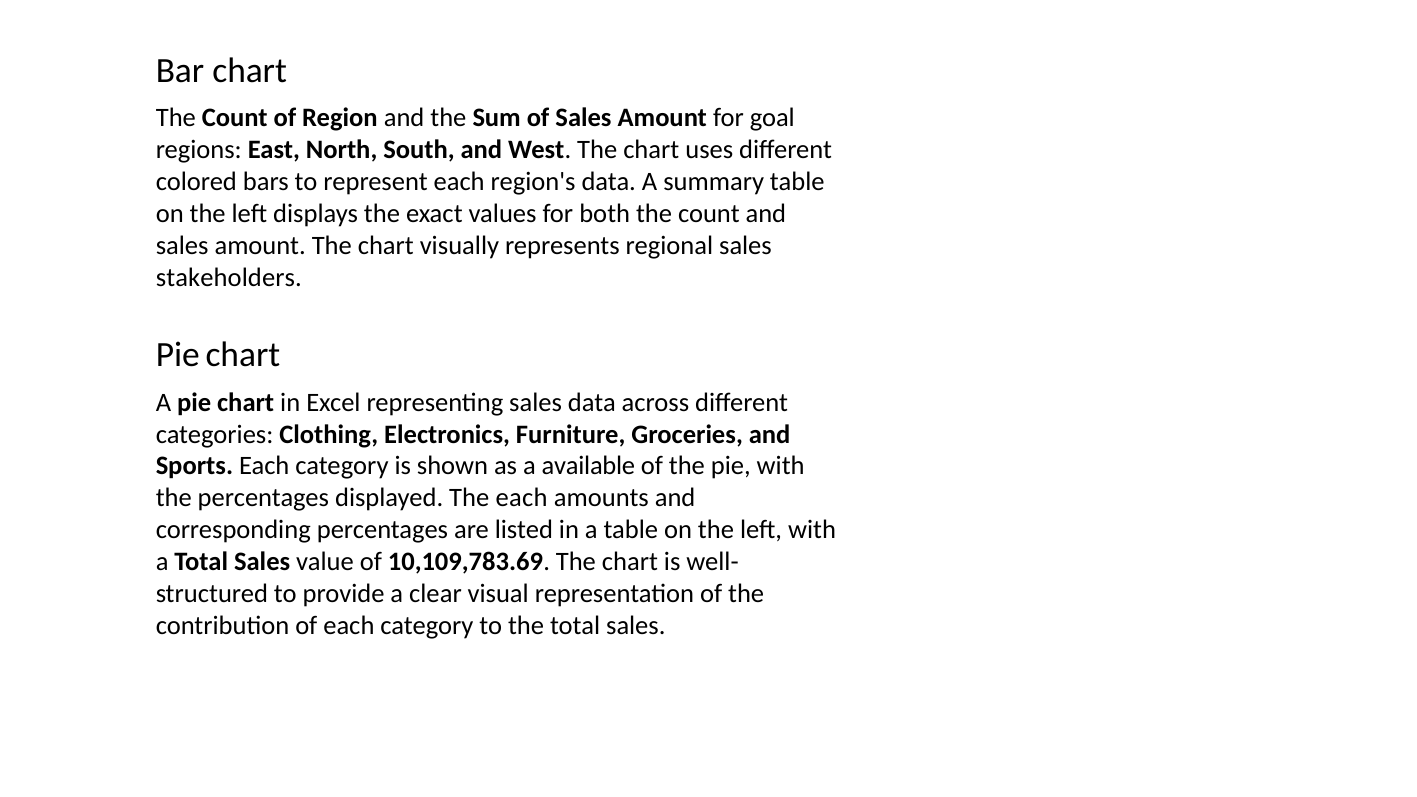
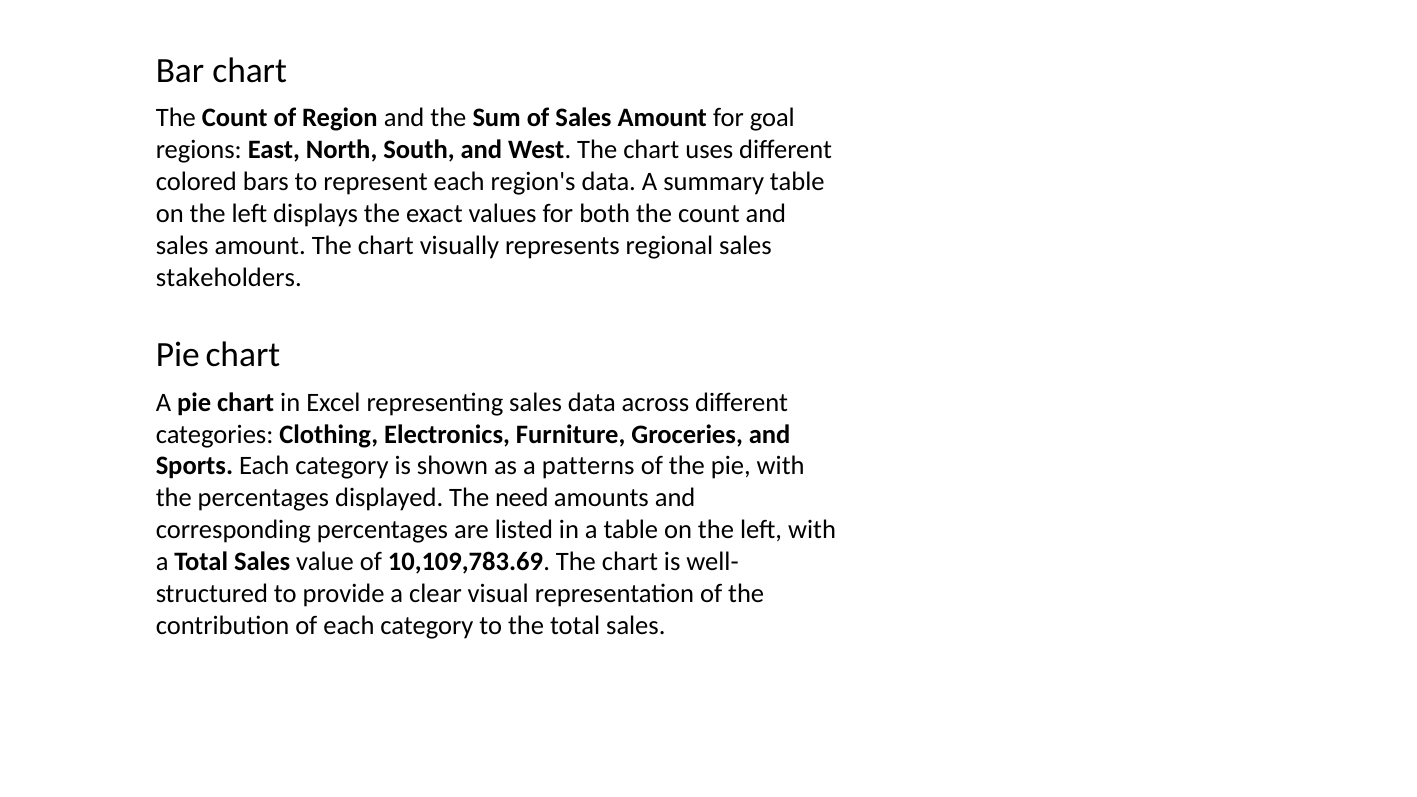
available: available -> patterns
The each: each -> need
